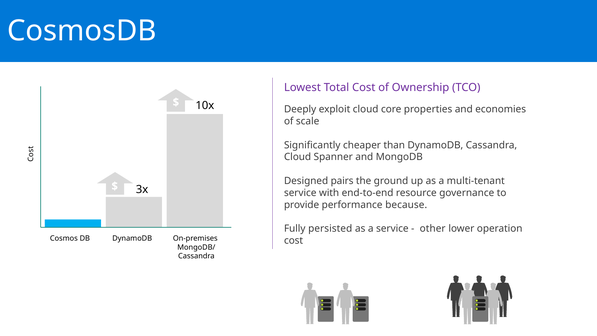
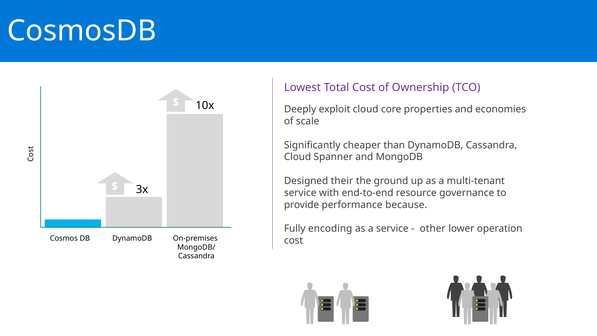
pairs: pairs -> their
persisted: persisted -> encoding
